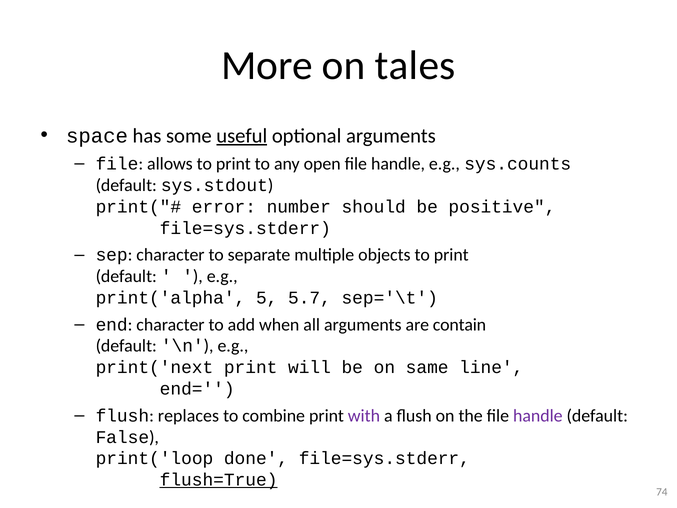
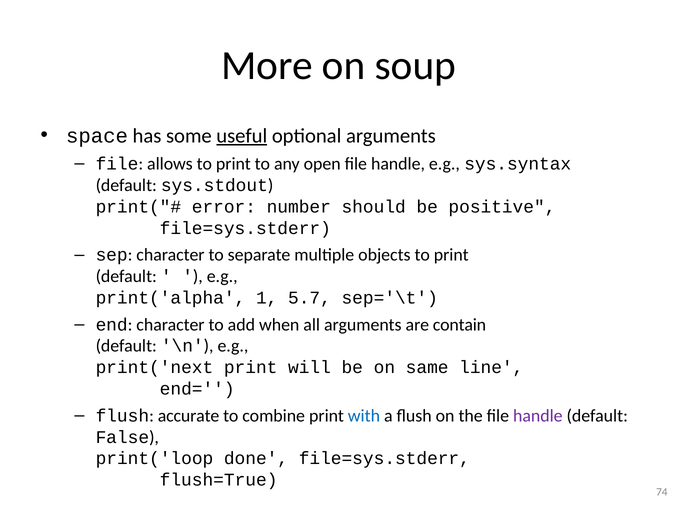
tales: tales -> soup
sys.counts: sys.counts -> sys.syntax
5: 5 -> 1
replaces: replaces -> accurate
with colour: purple -> blue
flush=True underline: present -> none
